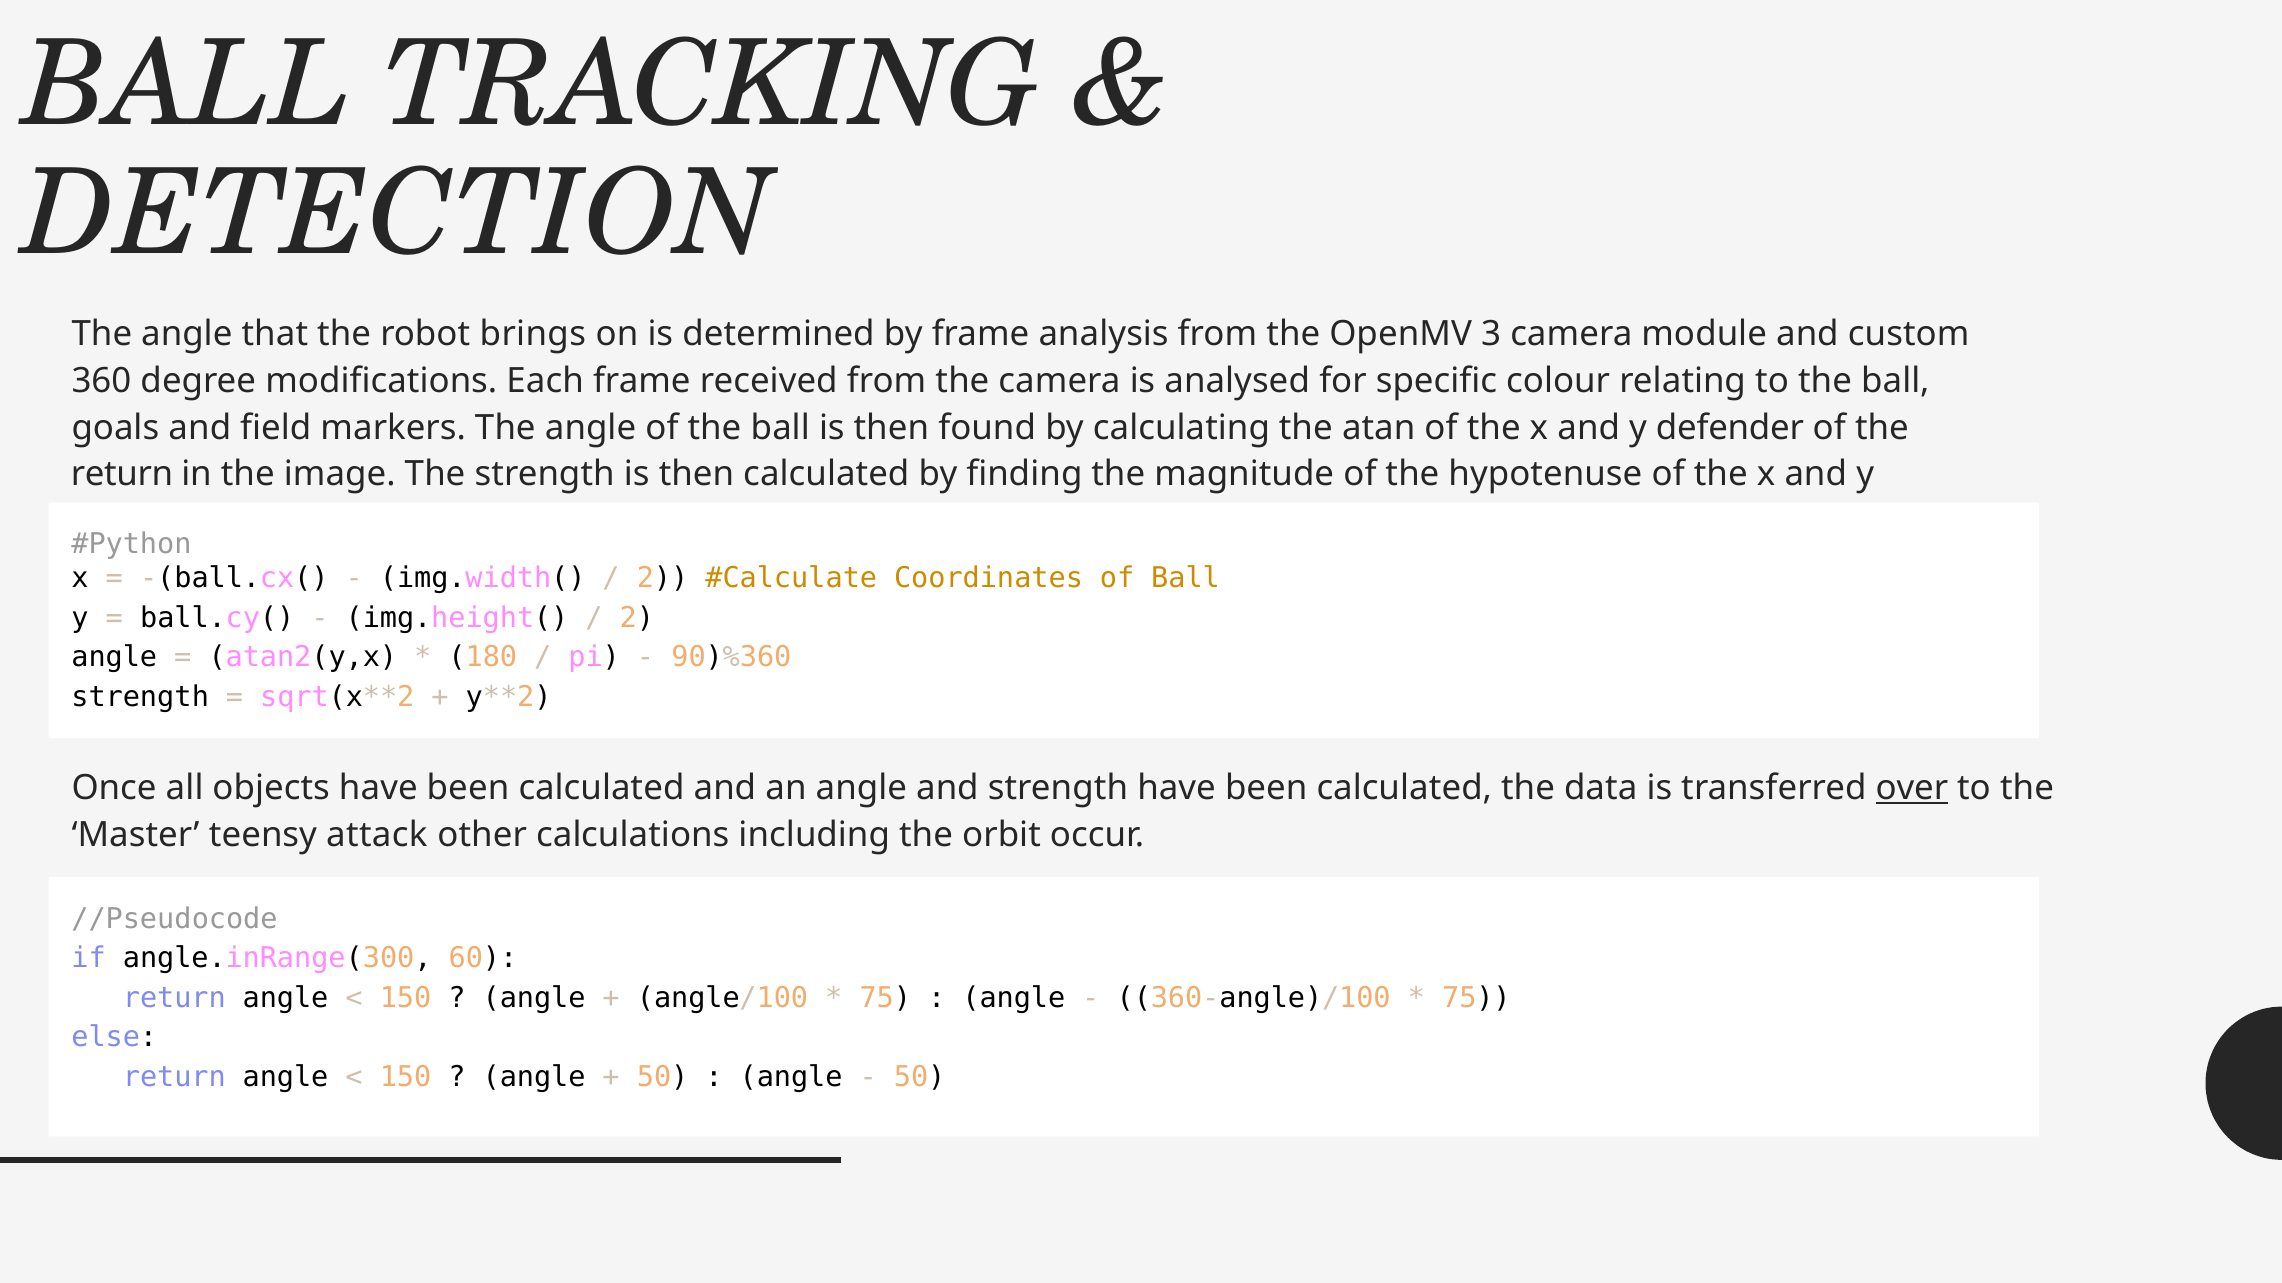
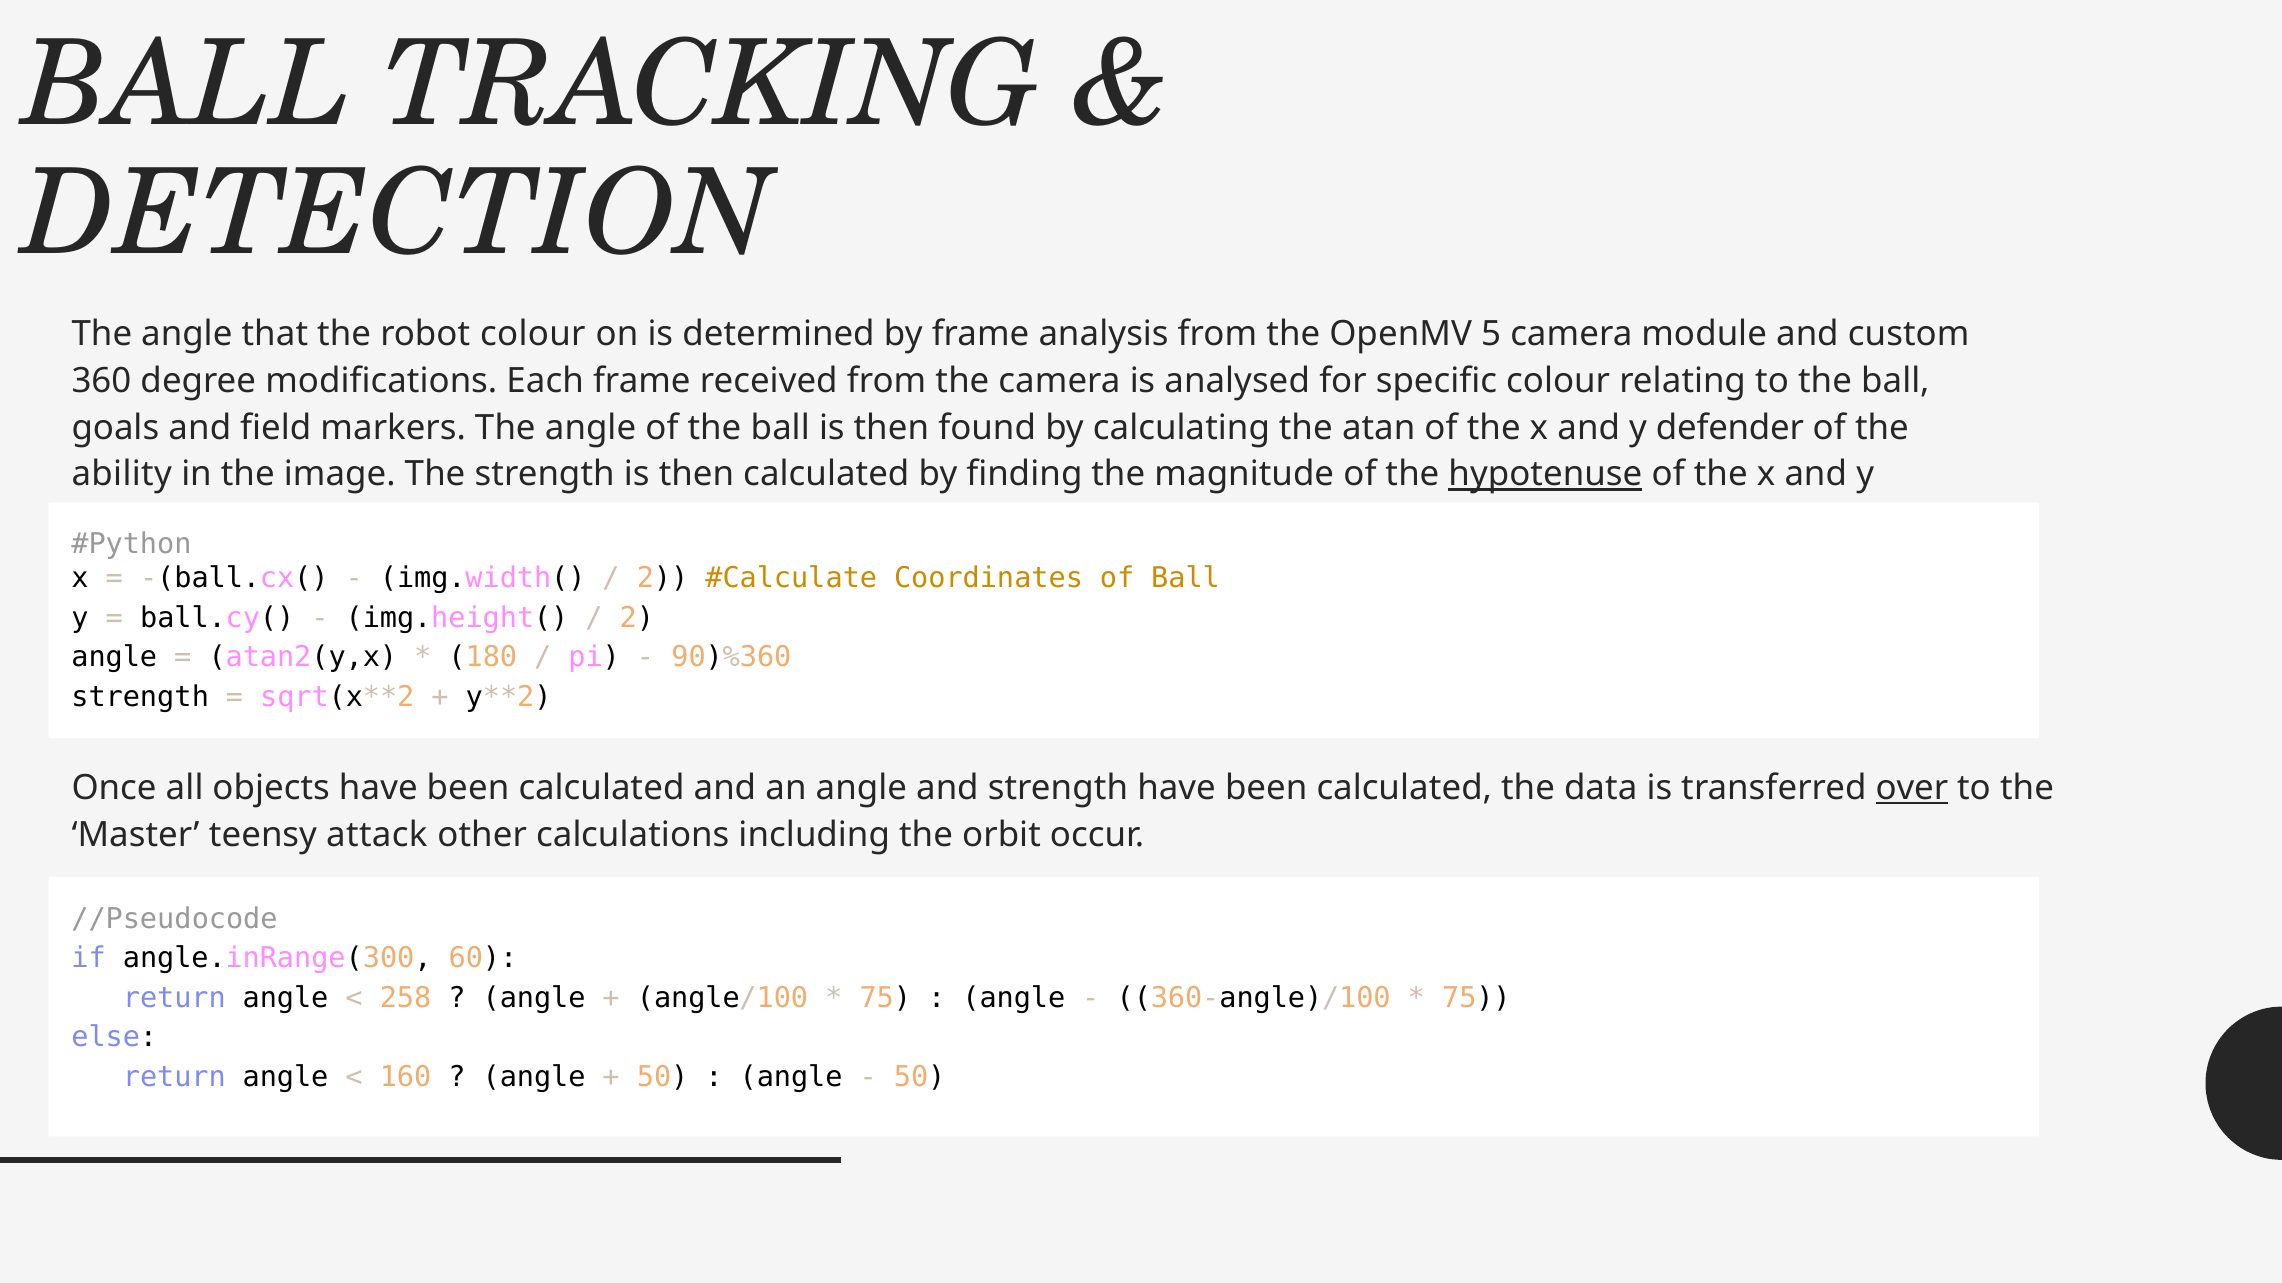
robot brings: brings -> colour
3: 3 -> 5
return at (122, 475): return -> ability
hypotenuse underline: none -> present
150 at (406, 998): 150 -> 258
150 at (406, 1077): 150 -> 160
